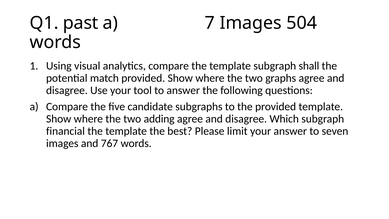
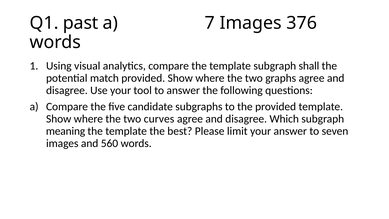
504: 504 -> 376
adding: adding -> curves
financial: financial -> meaning
767: 767 -> 560
